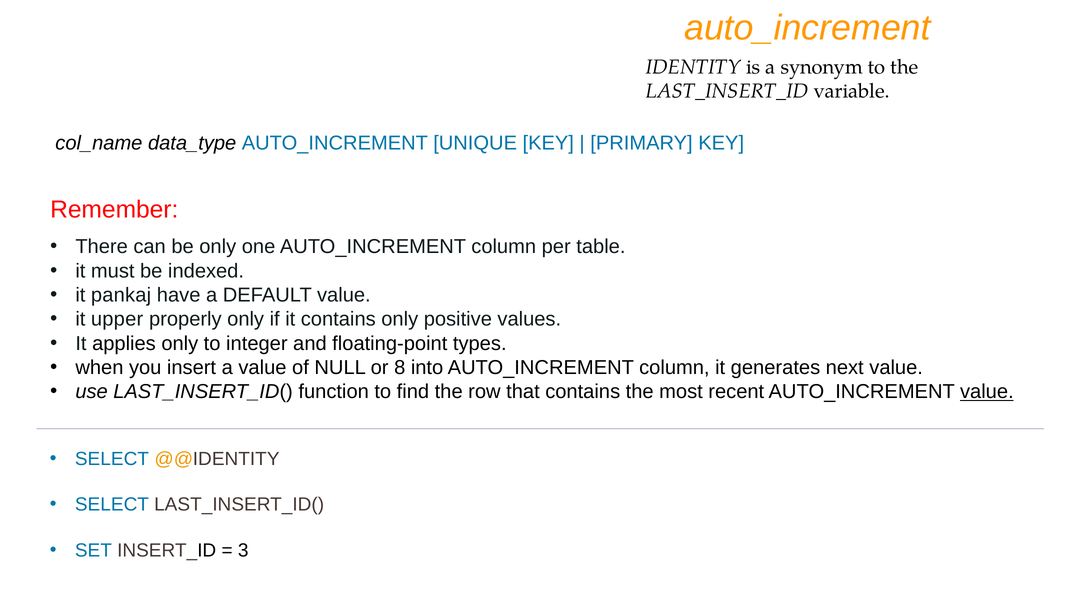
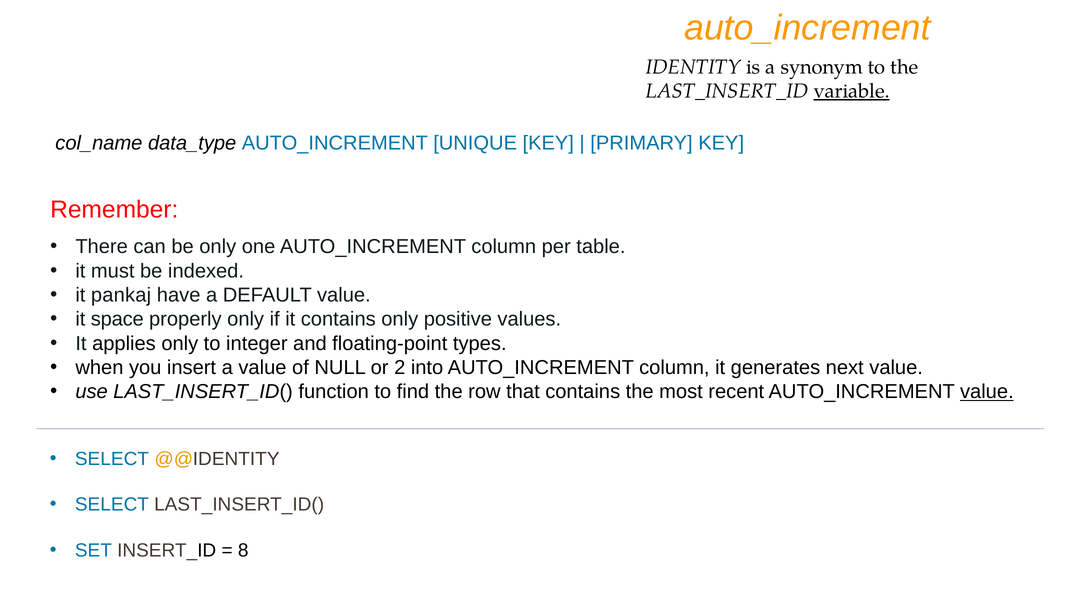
variable underline: none -> present
upper: upper -> space
8: 8 -> 2
3: 3 -> 8
